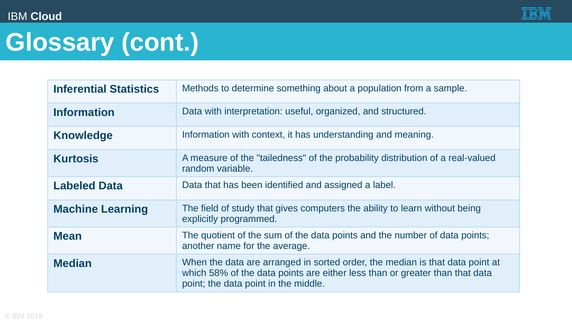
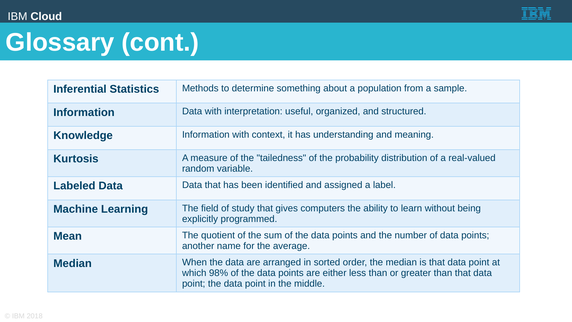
58%: 58% -> 98%
